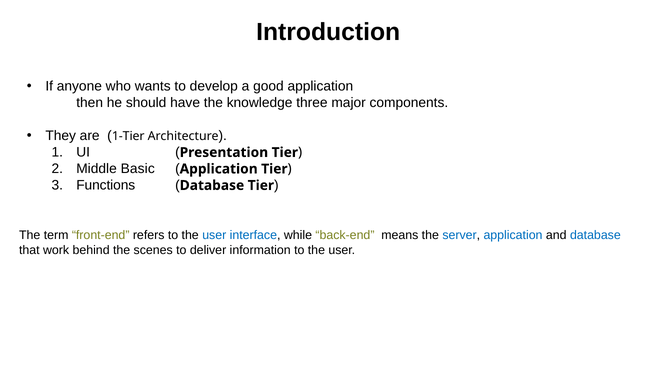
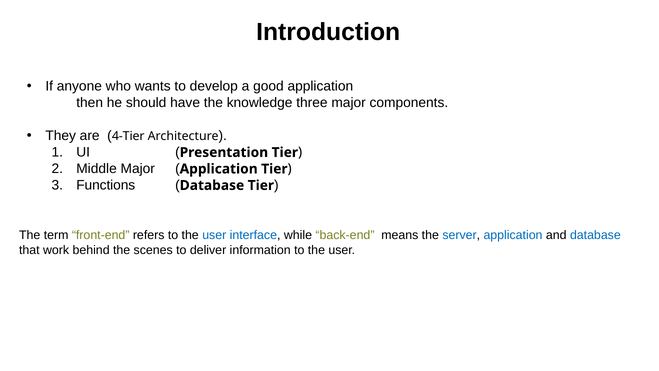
1-Tier: 1-Tier -> 4-Tier
Middle Basic: Basic -> Major
